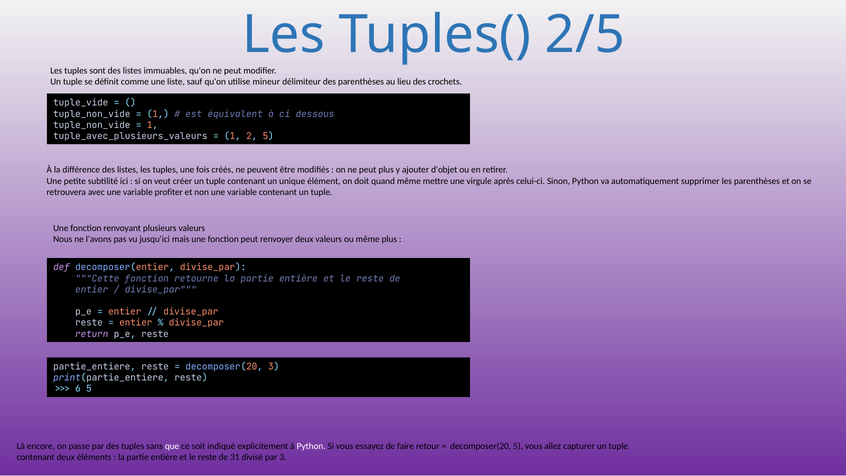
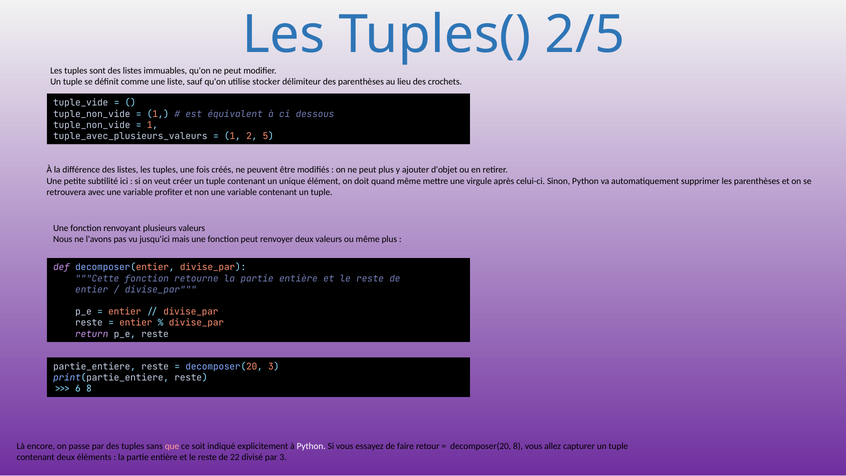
mineur: mineur -> stocker
6 5: 5 -> 8
que colour: white -> pink
decomposer(20 5: 5 -> 8
31: 31 -> 22
